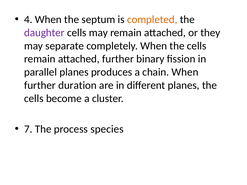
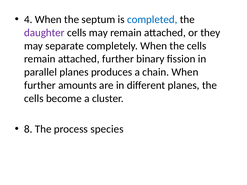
completed colour: orange -> blue
duration: duration -> amounts
7: 7 -> 8
